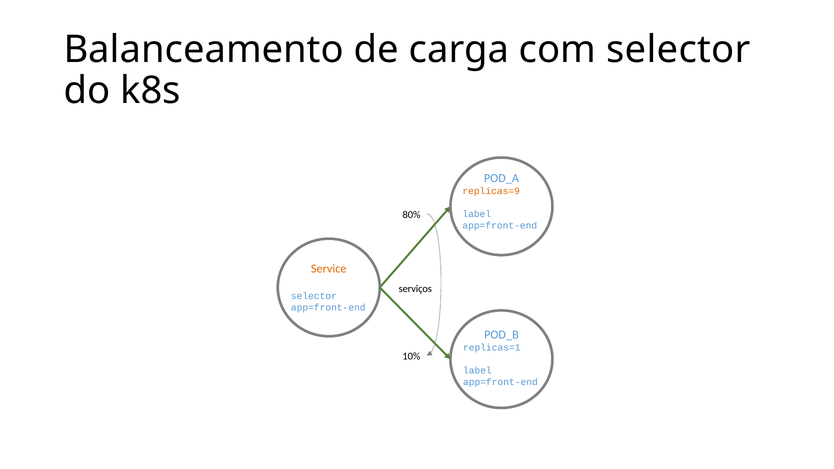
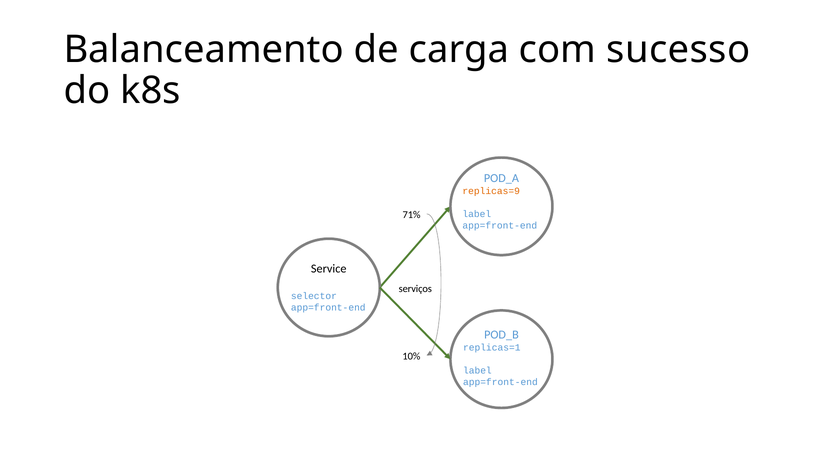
com selector: selector -> sucesso
80%: 80% -> 71%
Service colour: orange -> black
